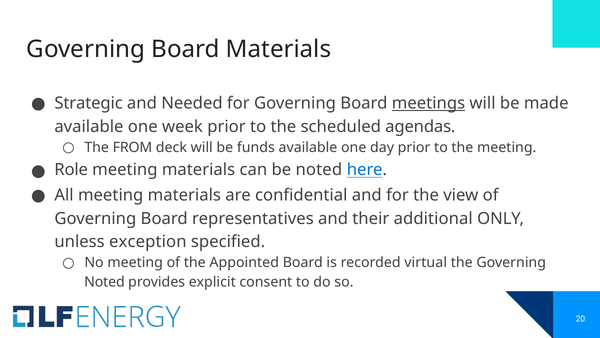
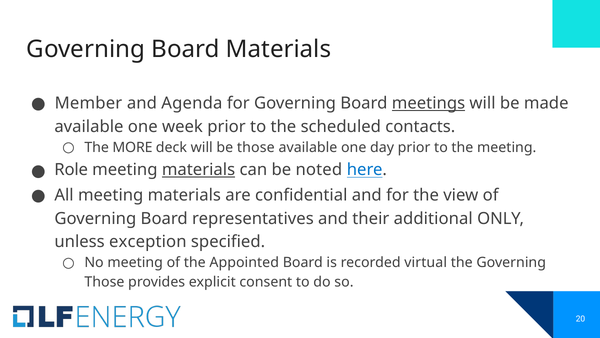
Strategic: Strategic -> Member
Needed: Needed -> Agenda
agendas: agendas -> contacts
FROM: FROM -> MORE
be funds: funds -> those
materials at (199, 169) underline: none -> present
Noted at (104, 282): Noted -> Those
